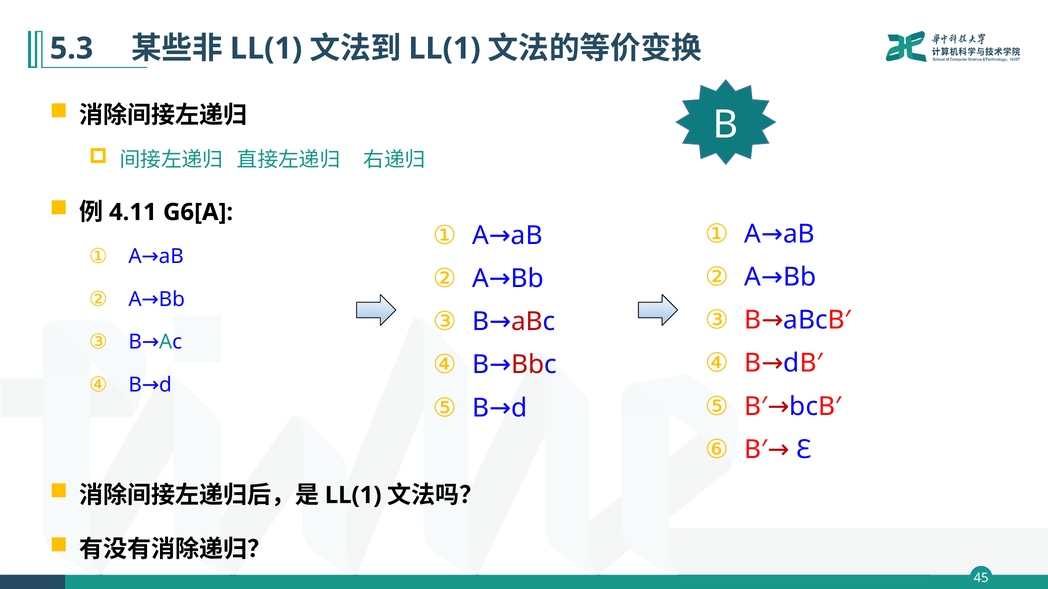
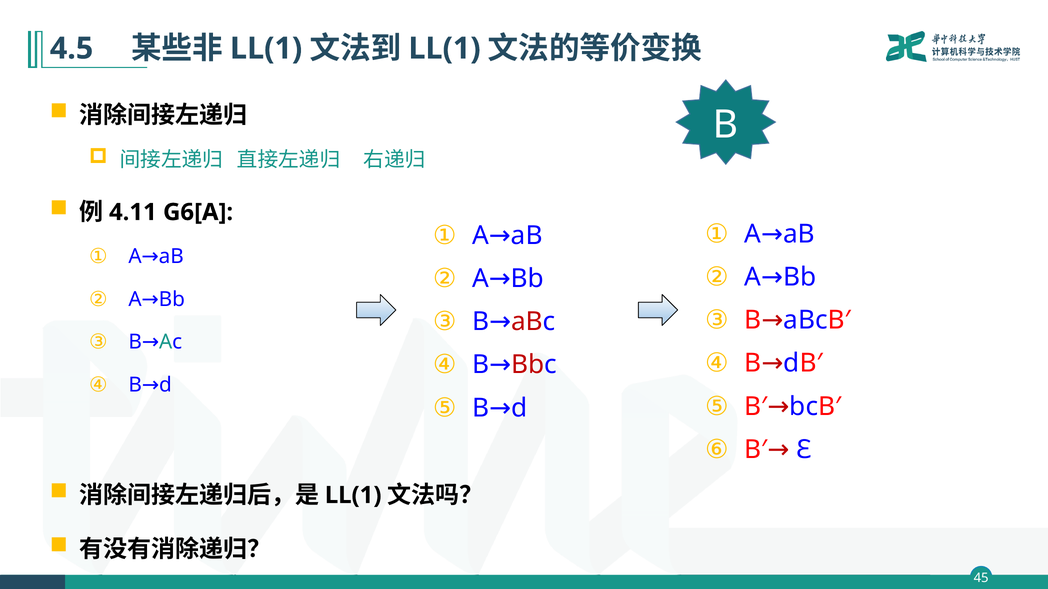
5.3: 5.3 -> 4.5
